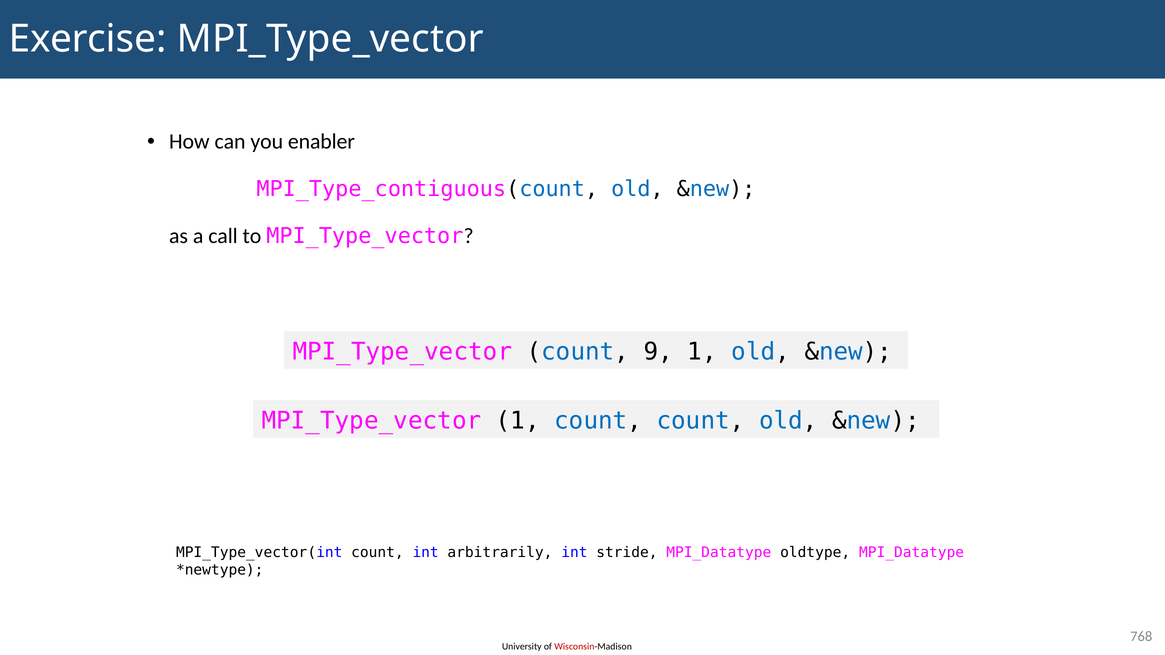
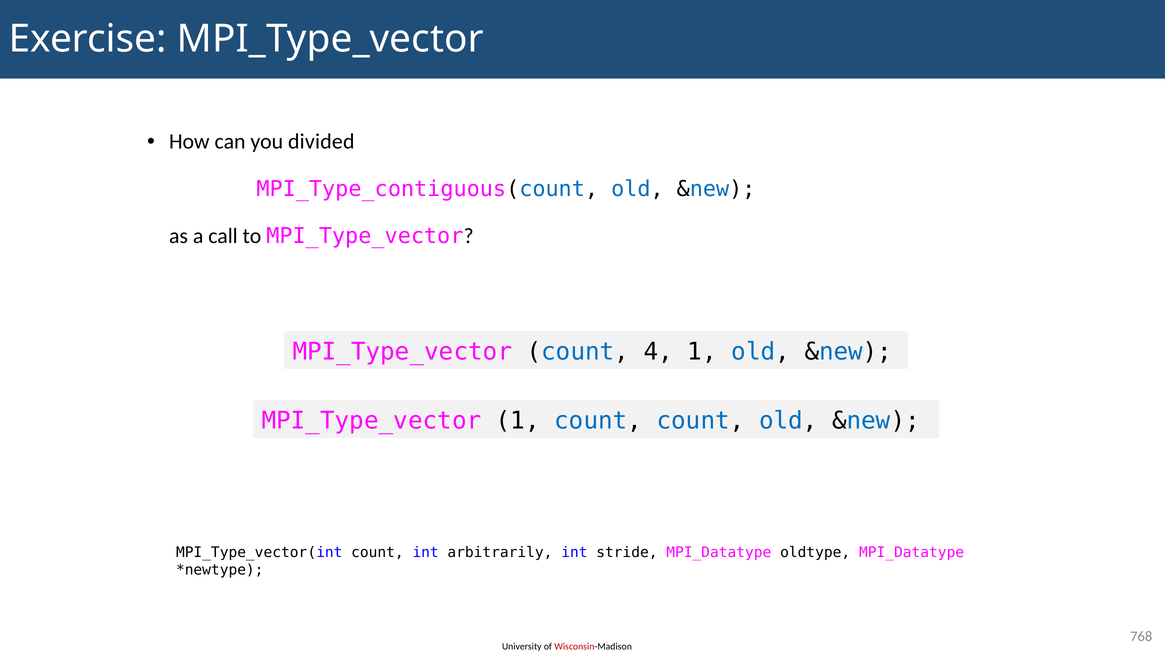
enabler: enabler -> divided
9: 9 -> 4
